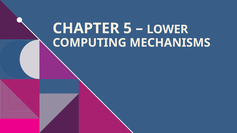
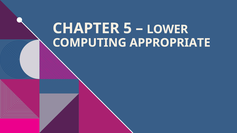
MECHANISMS: MECHANISMS -> APPROPRIATE
